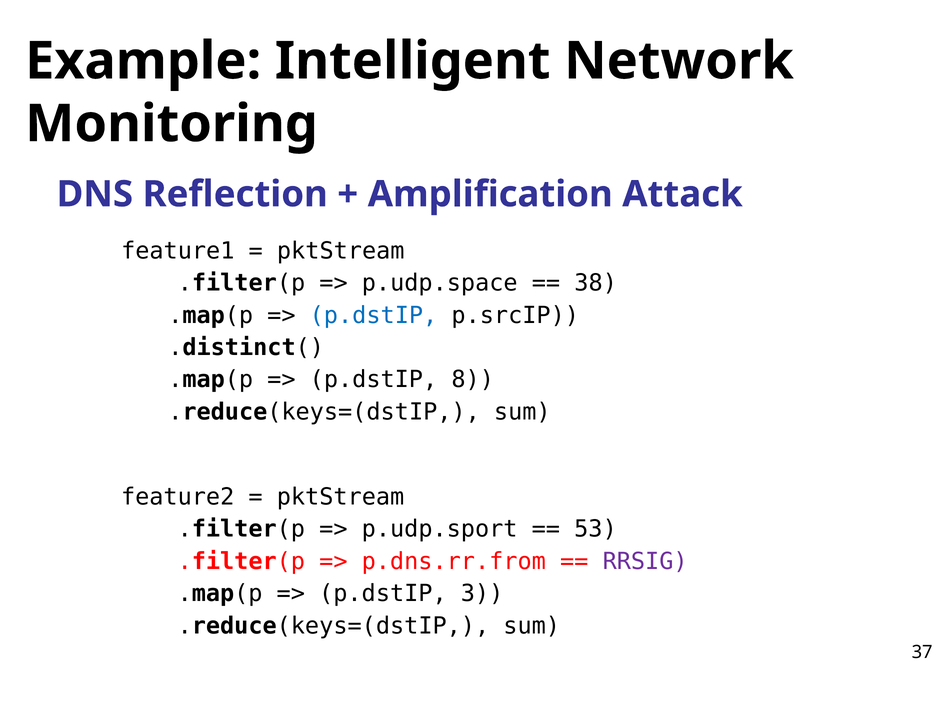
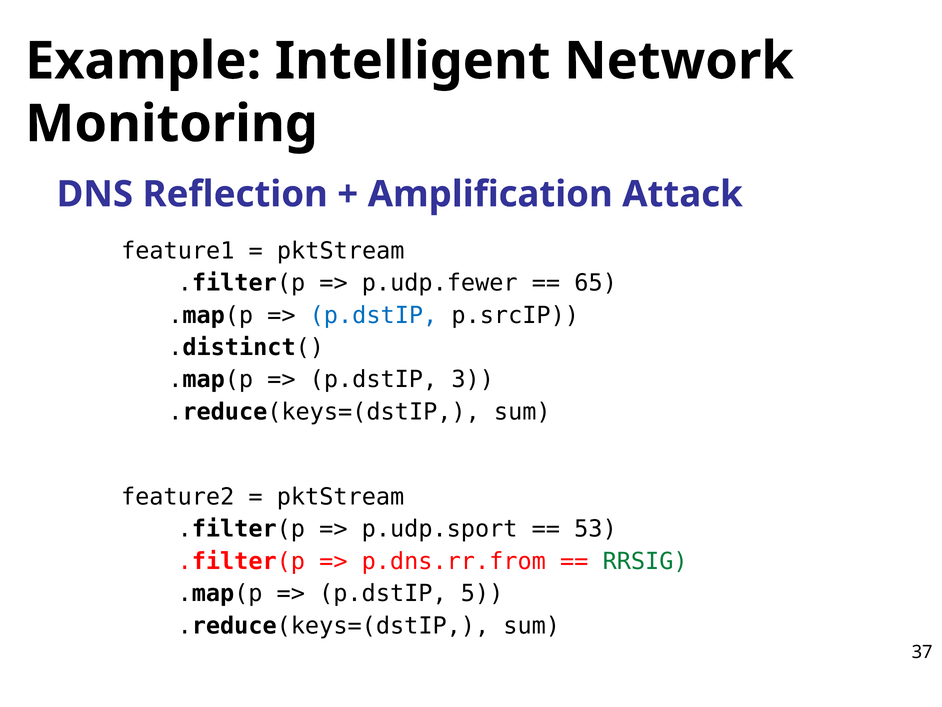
p.udp.space: p.udp.space -> p.udp.fewer
38: 38 -> 65
8: 8 -> 3
RRSIG colour: purple -> green
3: 3 -> 5
